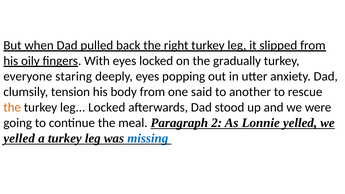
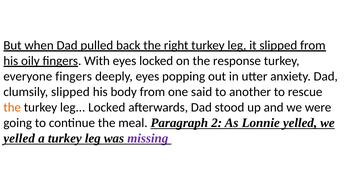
gradually: gradually -> response
everyone staring: staring -> fingers
clumsily tension: tension -> slipped
missing colour: blue -> purple
